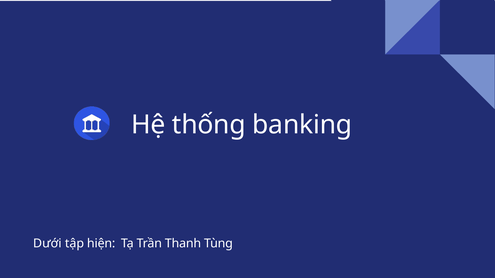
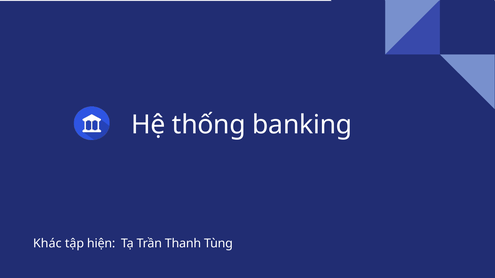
Dưới: Dưới -> Khác
